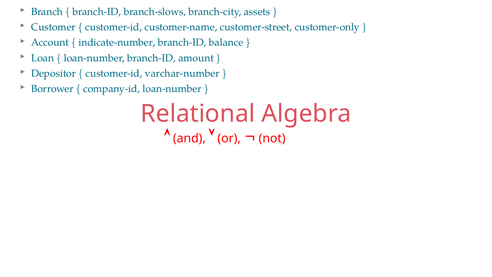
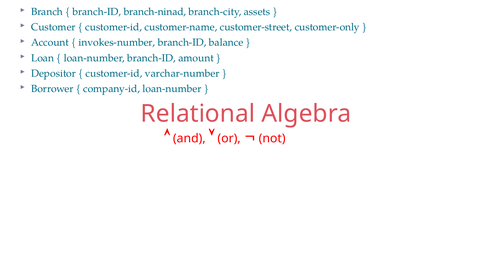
branch-slows: branch-slows -> branch-ninad
indicate-number: indicate-number -> invokes-number
